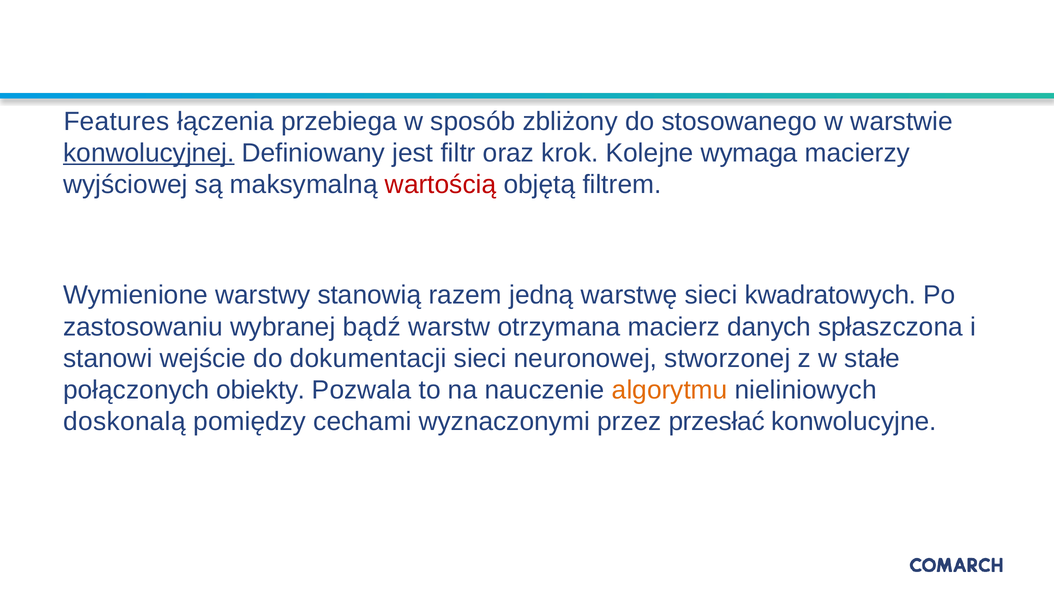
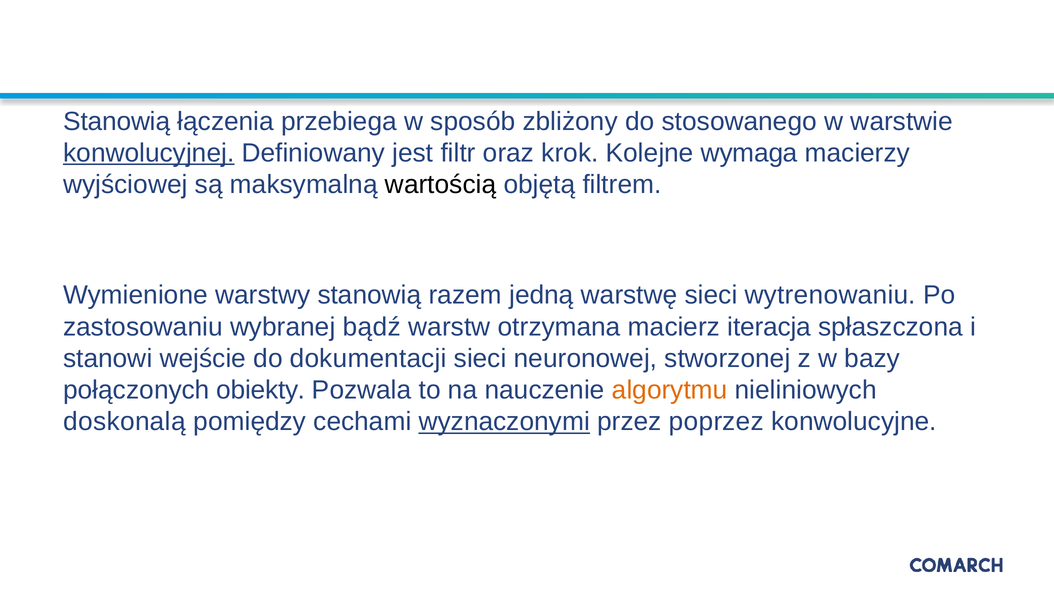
Features at (117, 121): Features -> Stanowią
wartością colour: red -> black
kwadratowych: kwadratowych -> wytrenowaniu
danych: danych -> iteracja
stałe: stałe -> bazy
wyznaczonymi underline: none -> present
przesłać: przesłać -> poprzez
